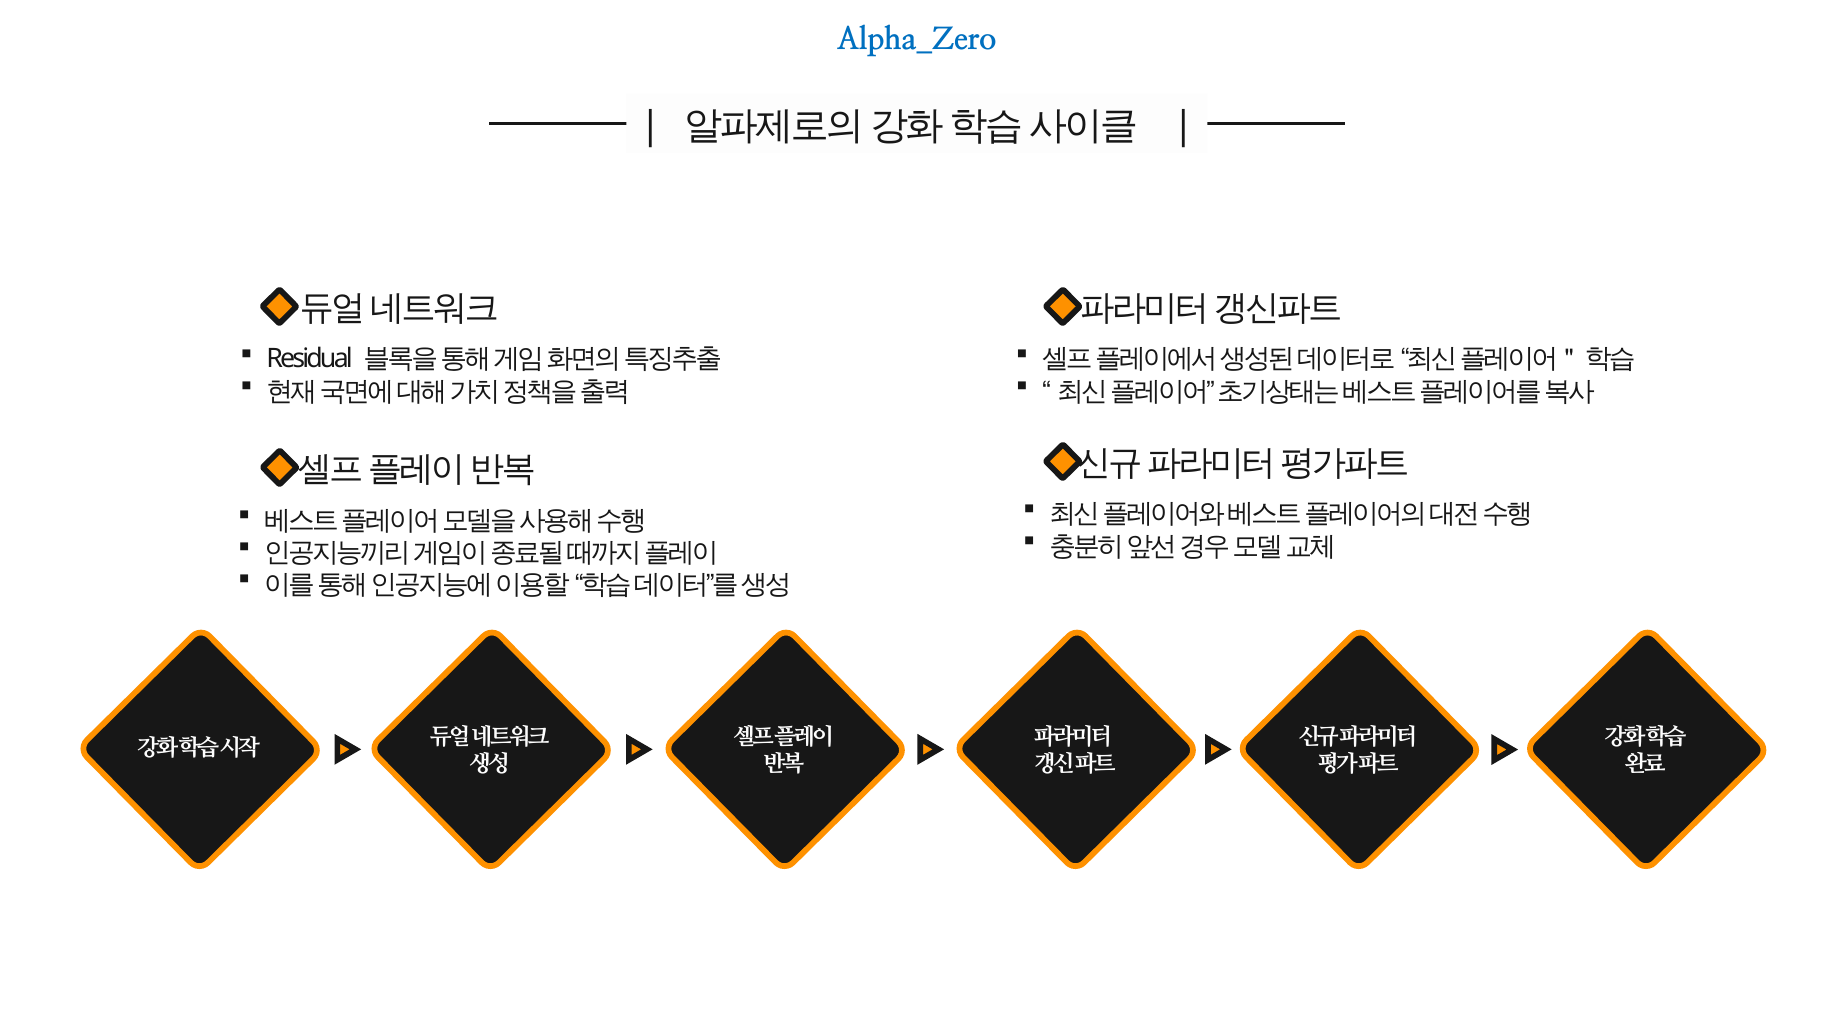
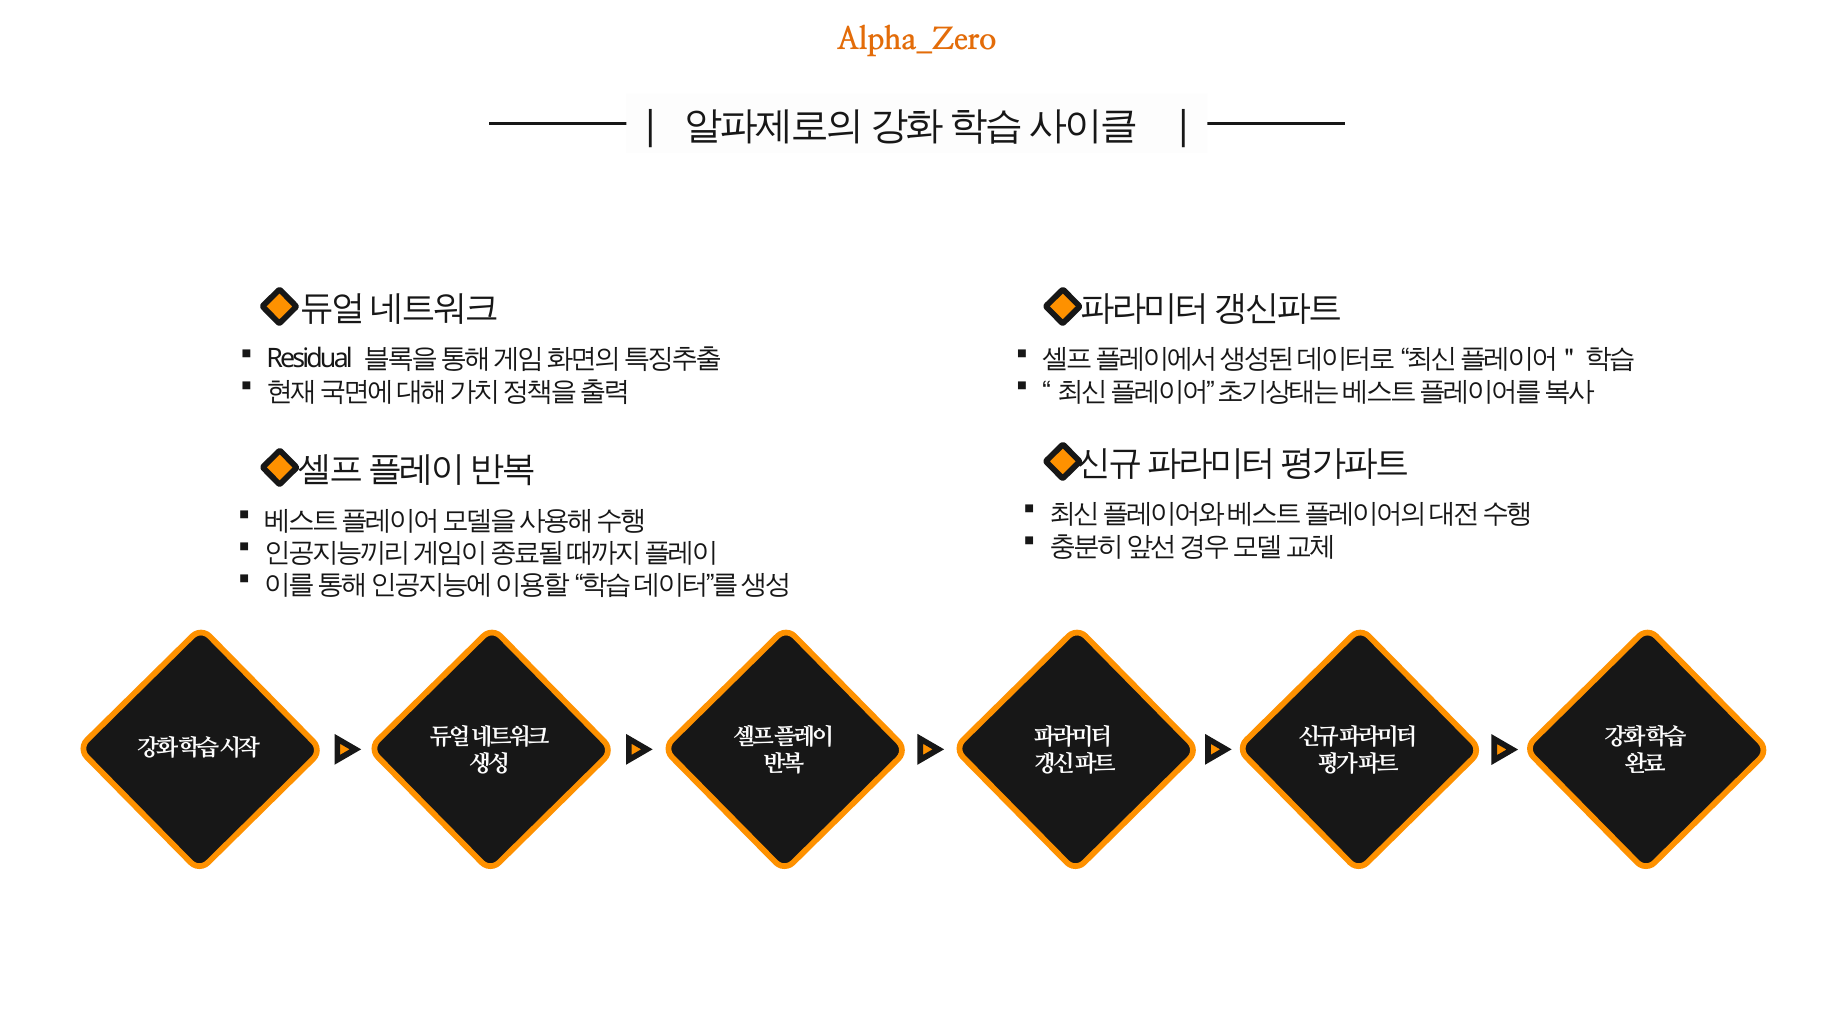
Alpha_Zero colour: blue -> orange
